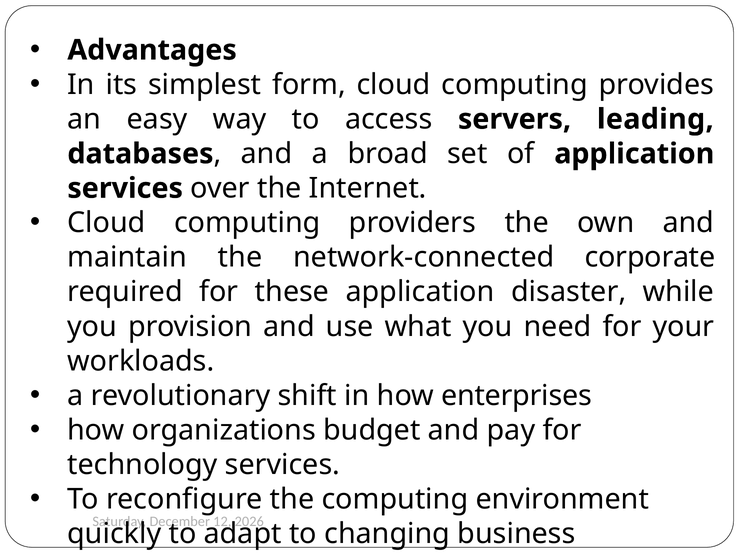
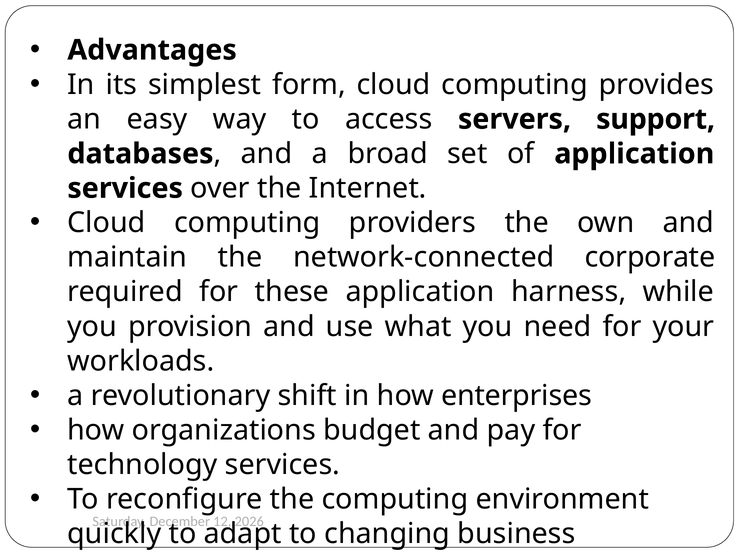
leading: leading -> support
disaster: disaster -> harness
